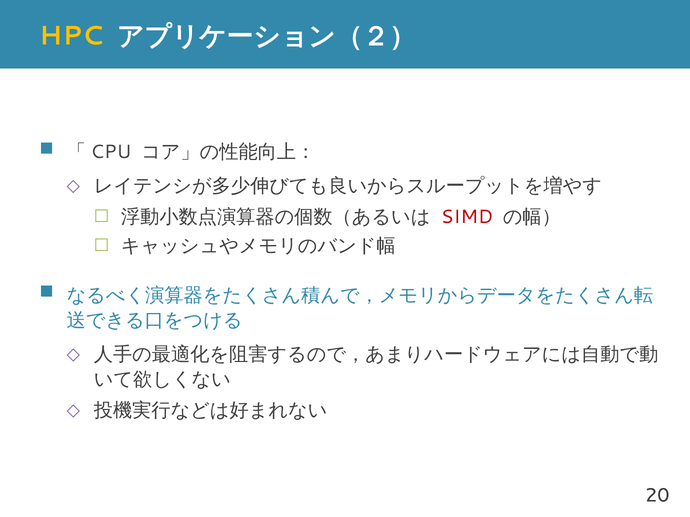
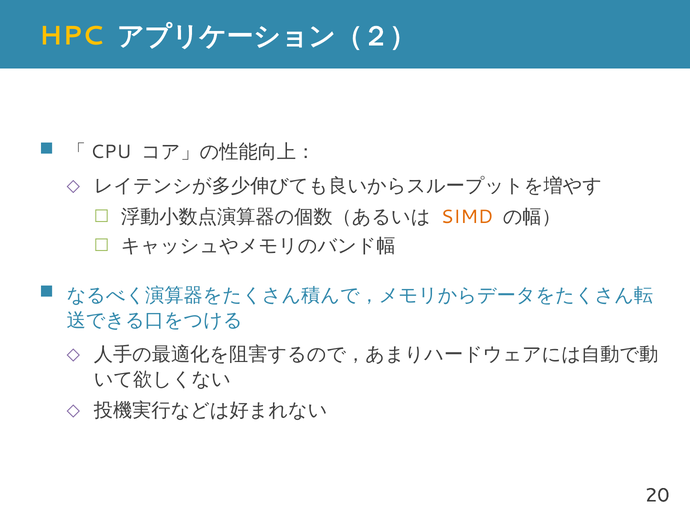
SIMD colour: red -> orange
